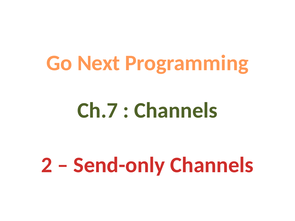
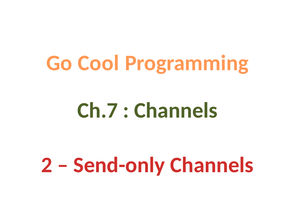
Next: Next -> Cool
